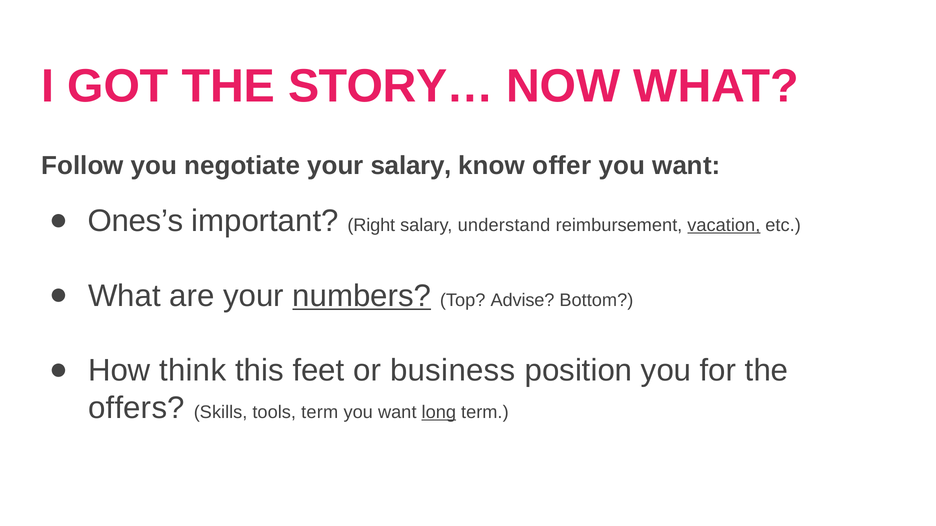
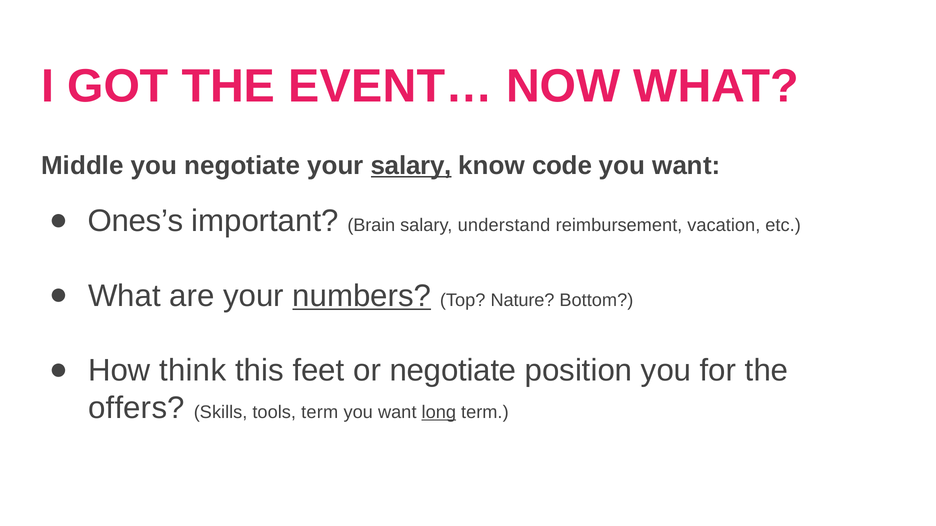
STORY…: STORY… -> EVENT…
Follow: Follow -> Middle
salary at (411, 166) underline: none -> present
offer: offer -> code
Right: Right -> Brain
vacation underline: present -> none
Advise: Advise -> Nature
or business: business -> negotiate
